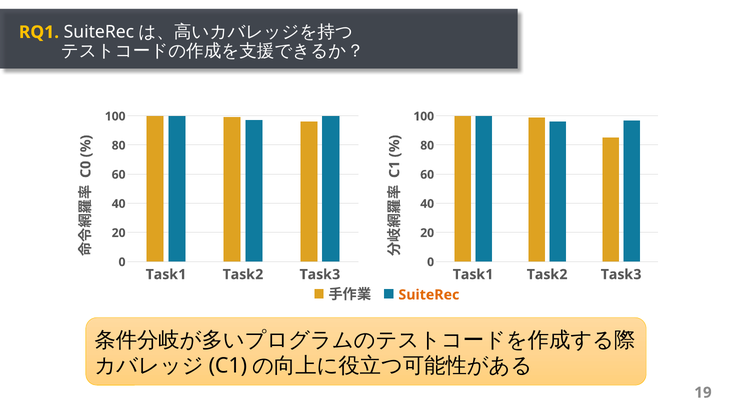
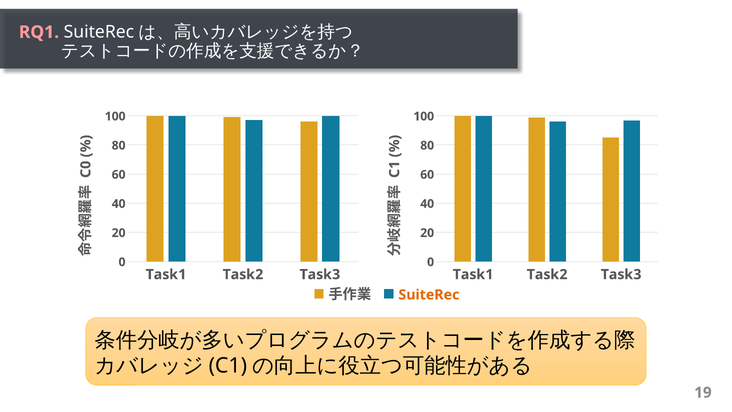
RQ1 colour: yellow -> pink
